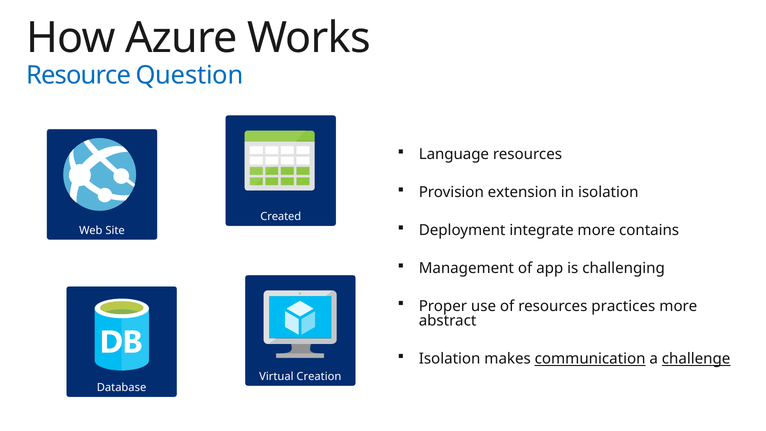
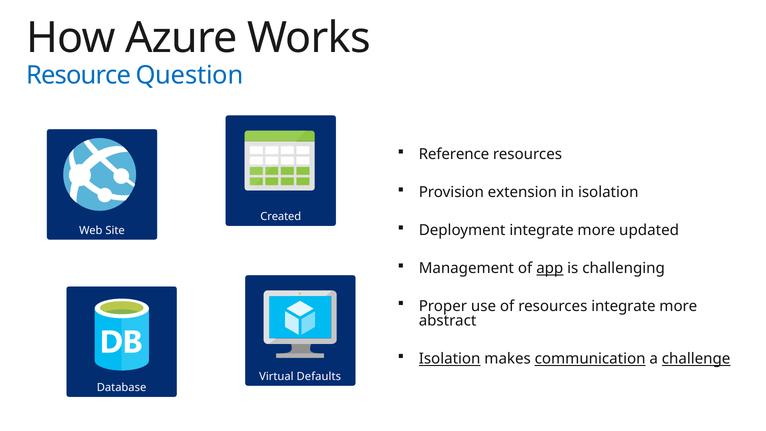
Language: Language -> Reference
contains: contains -> updated
app underline: none -> present
resources practices: practices -> integrate
Isolation at (450, 359) underline: none -> present
Creation: Creation -> Defaults
